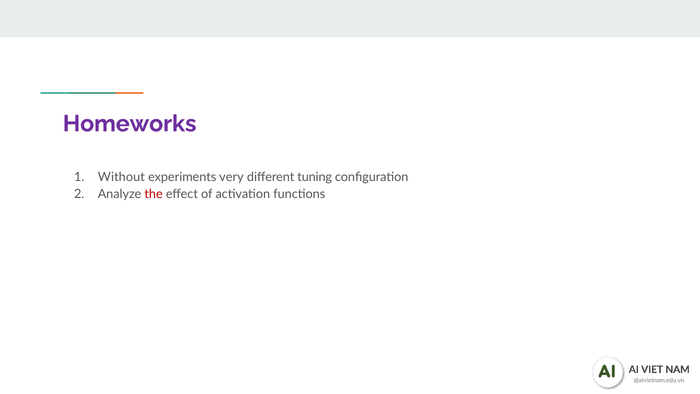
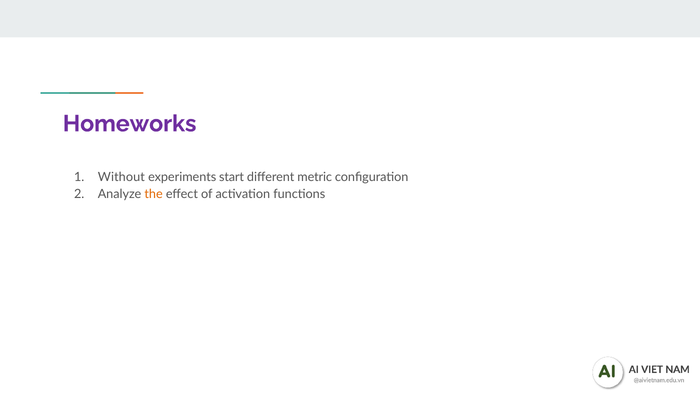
very: very -> start
tuning: tuning -> metric
the colour: red -> orange
